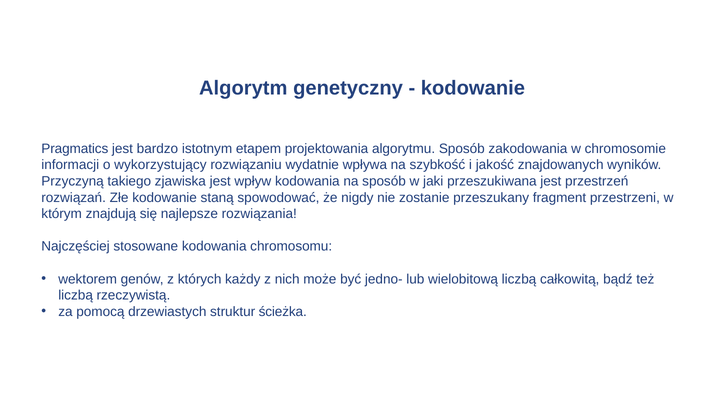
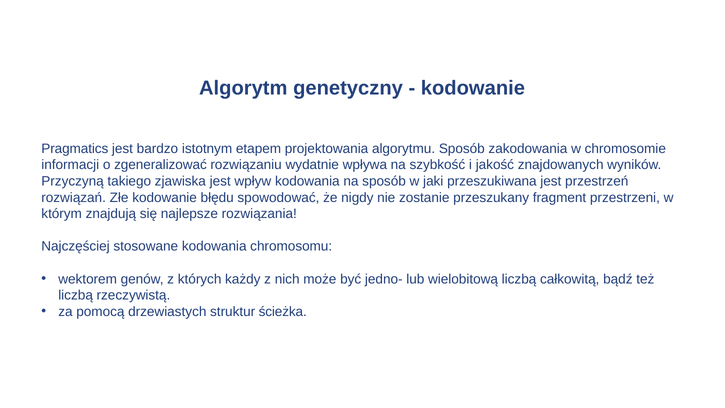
wykorzystujący: wykorzystujący -> zgeneralizować
staną: staną -> błędu
